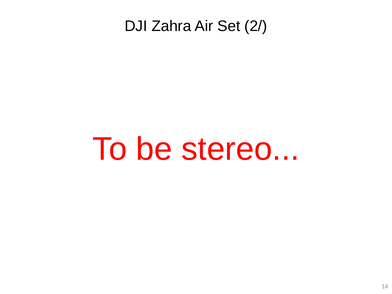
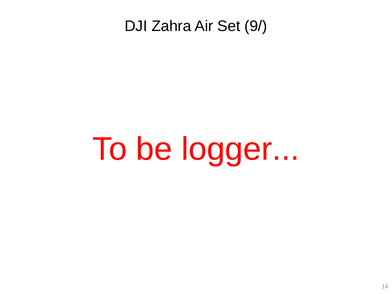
2/: 2/ -> 9/
stereo: stereo -> logger
